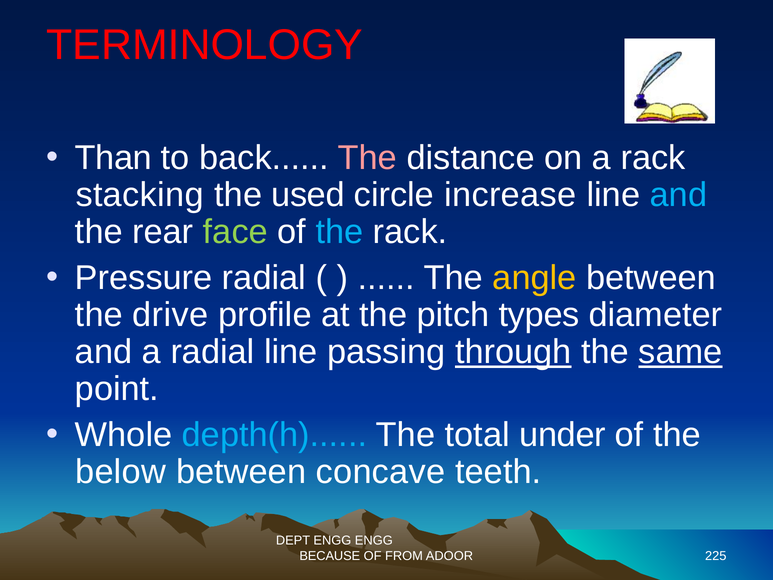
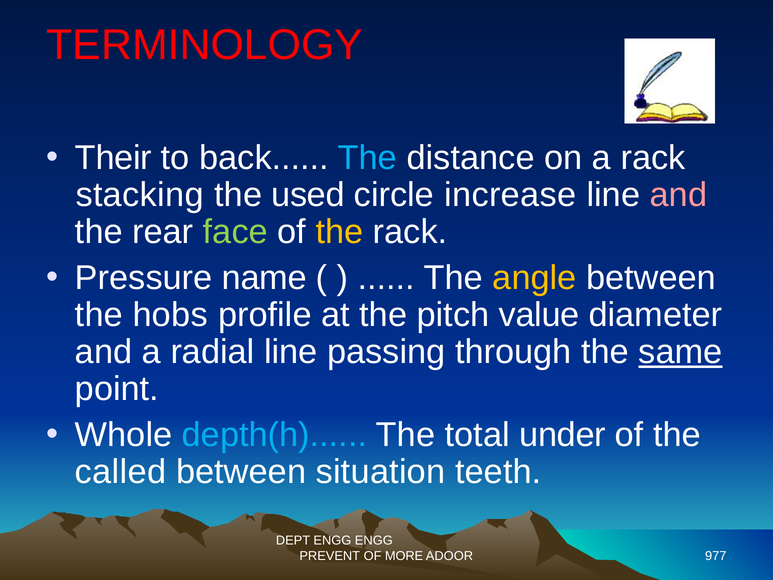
Than: Than -> Their
The at (368, 158) colour: pink -> light blue
and at (678, 195) colour: light blue -> pink
the at (339, 232) colour: light blue -> yellow
Pressure radial: radial -> name
drive: drive -> hobs
types: types -> value
through underline: present -> none
below: below -> called
concave: concave -> situation
BECAUSE: BECAUSE -> PREVENT
FROM: FROM -> MORE
225: 225 -> 977
